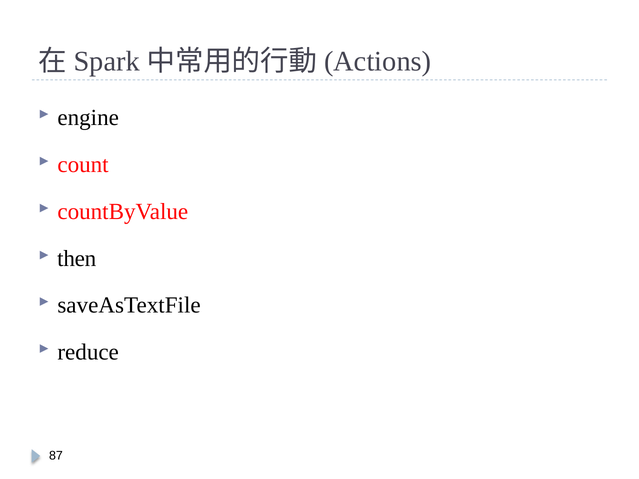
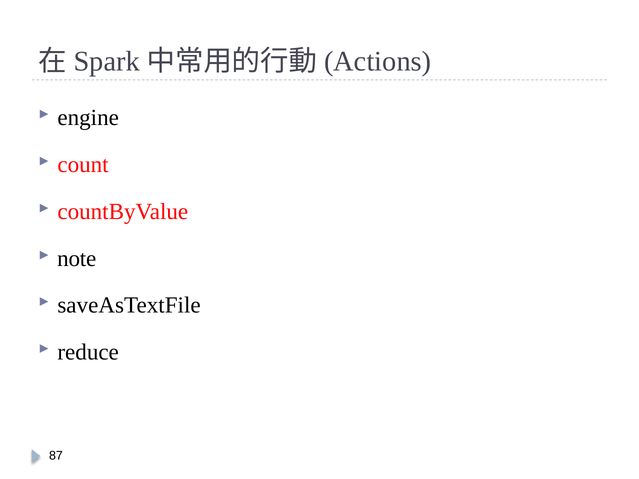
then: then -> note
